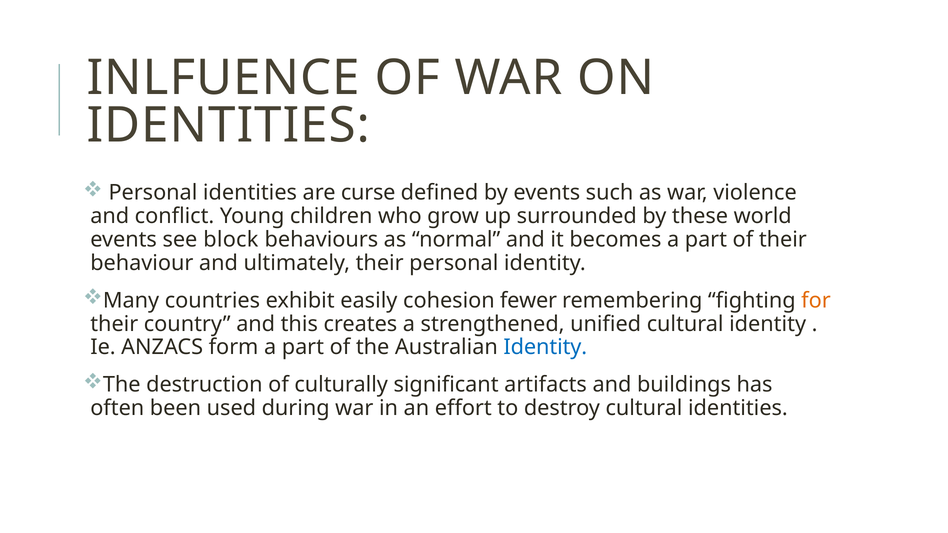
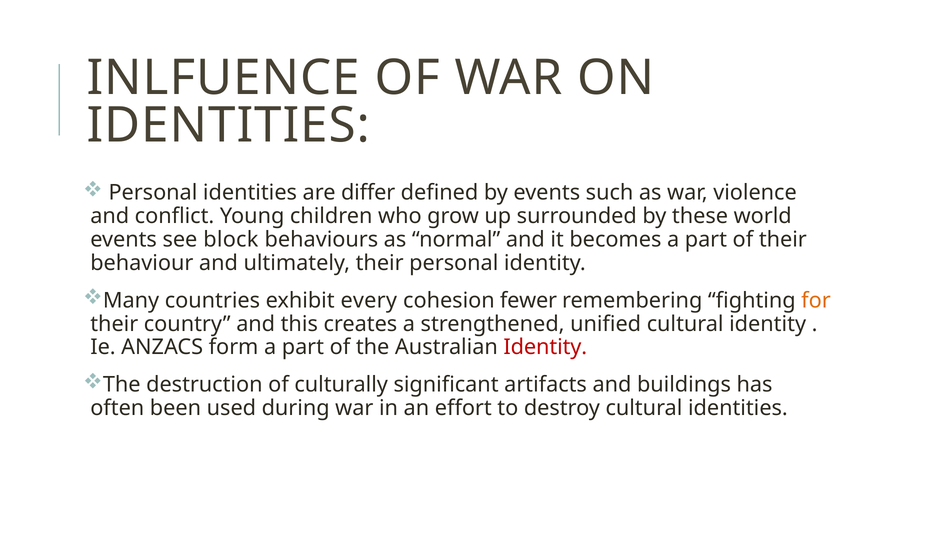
curse: curse -> differ
easily: easily -> every
Identity at (545, 347) colour: blue -> red
